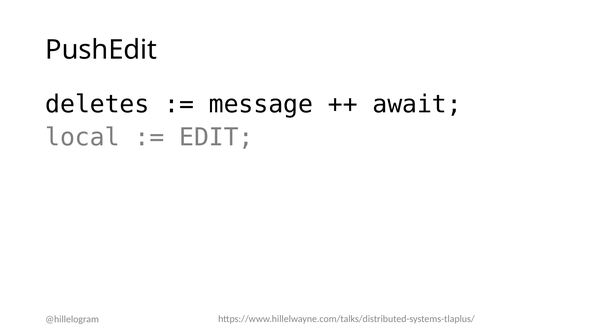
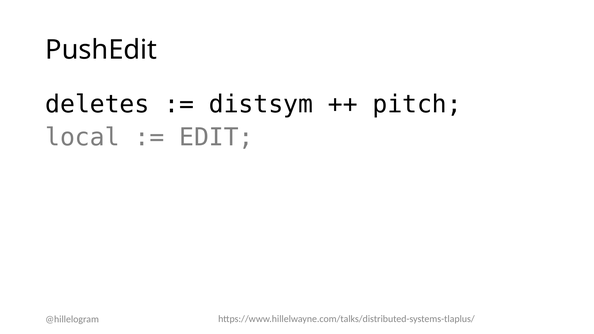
message: message -> distsym
await: await -> pitch
